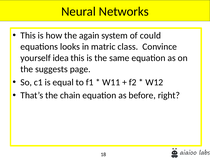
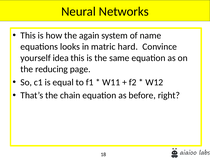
could: could -> name
class: class -> hard
suggests: suggests -> reducing
